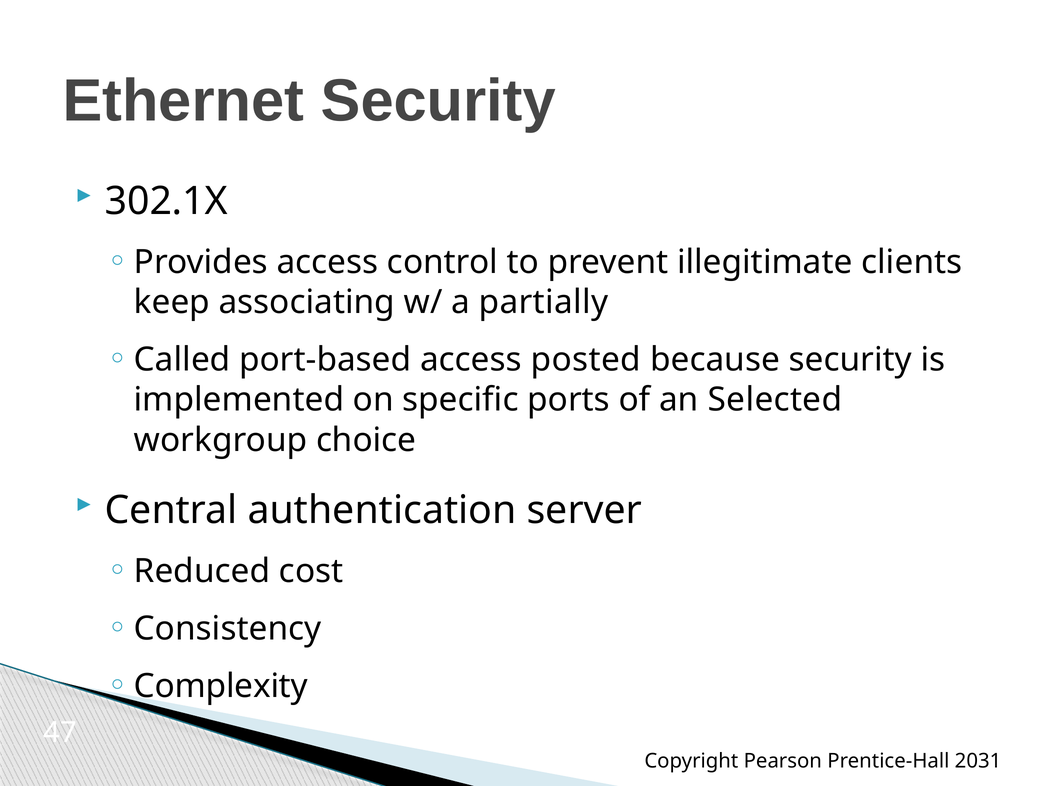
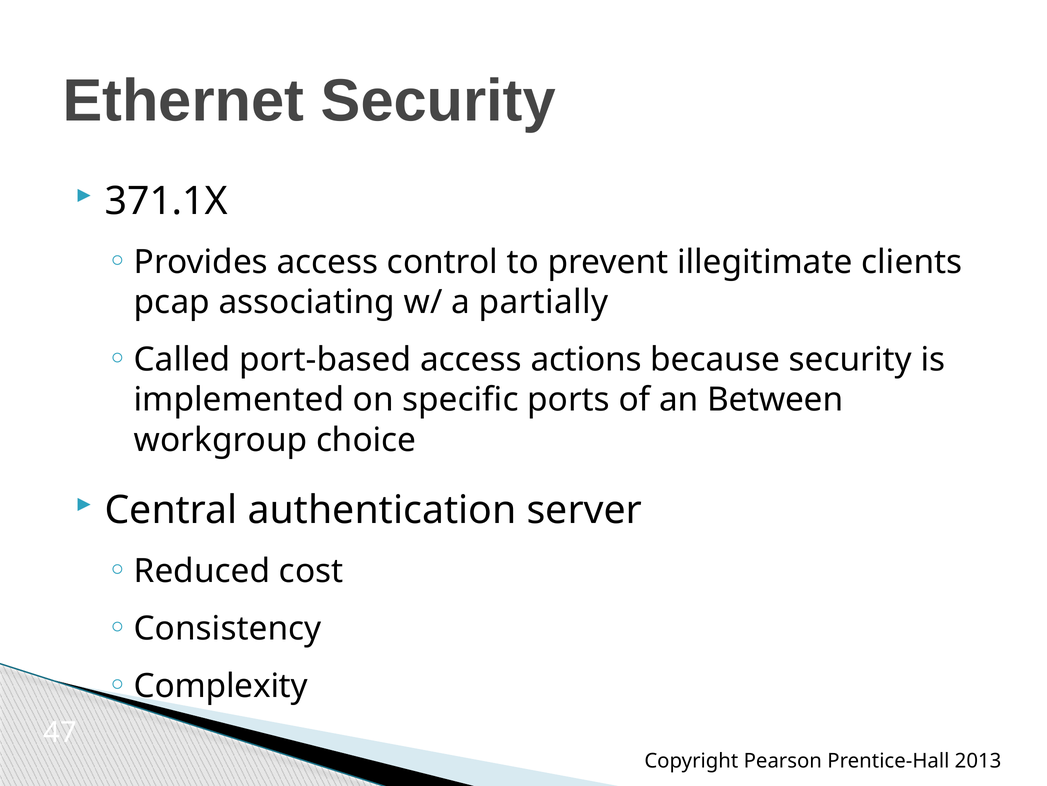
302.1X: 302.1X -> 371.1X
keep: keep -> pcap
posted: posted -> actions
Selected: Selected -> Between
2031: 2031 -> 2013
